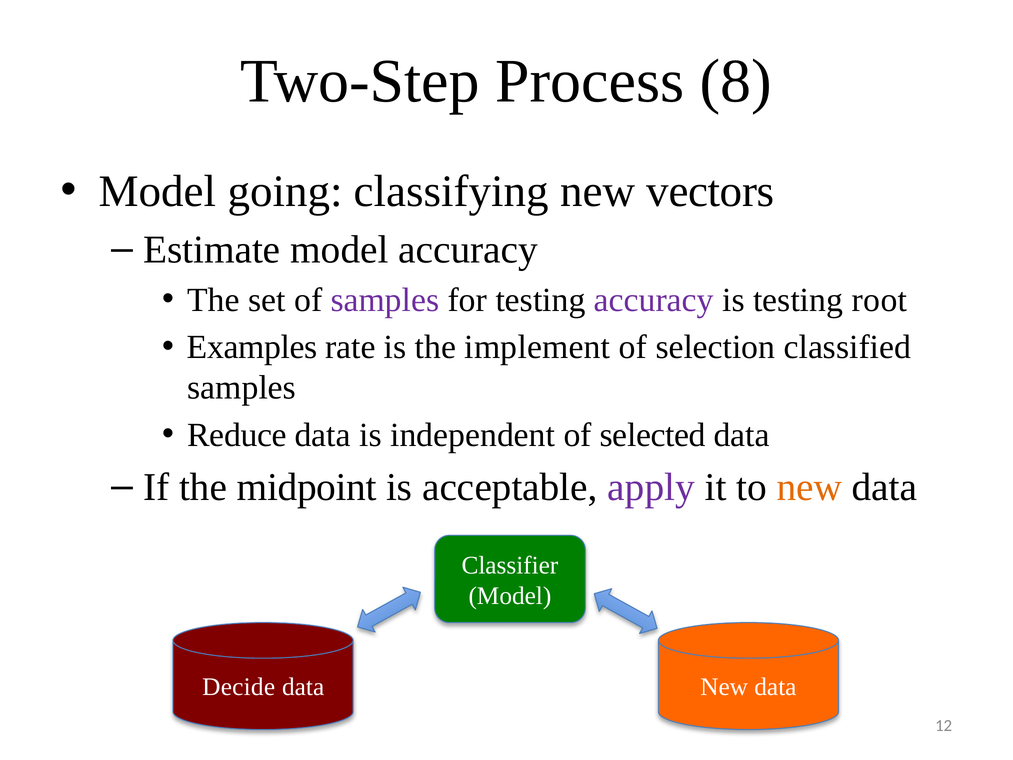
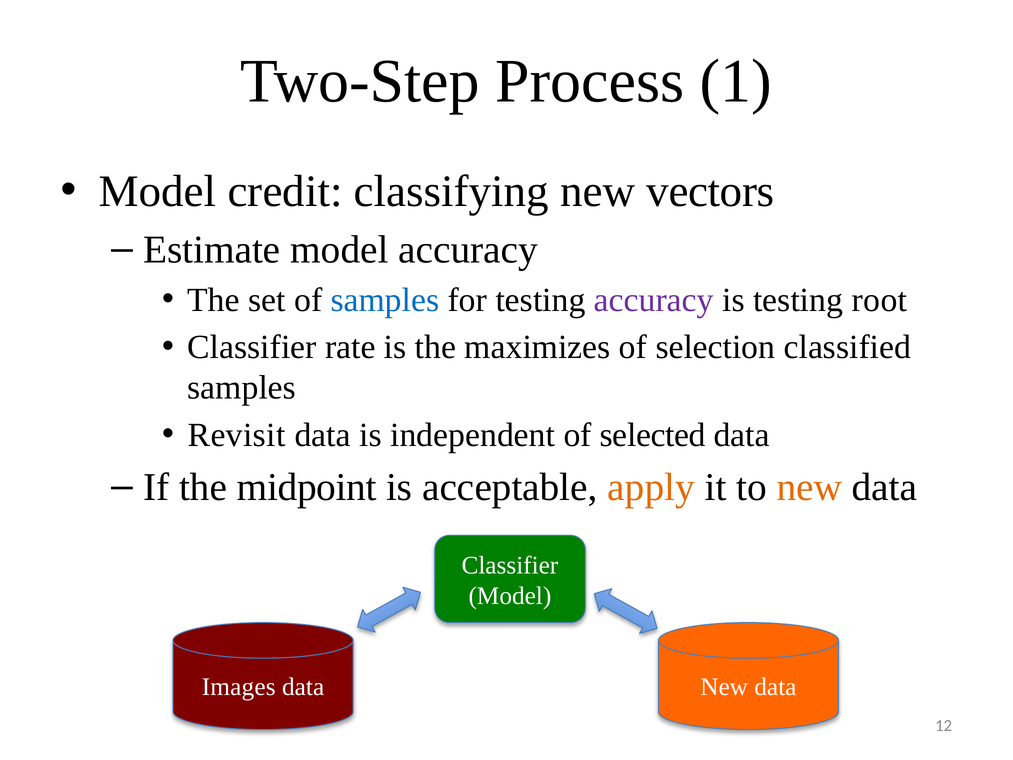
8: 8 -> 1
going: going -> credit
samples at (385, 300) colour: purple -> blue
Examples at (252, 347): Examples -> Classifier
implement: implement -> maximizes
Reduce: Reduce -> Revisit
apply colour: purple -> orange
Decide: Decide -> Images
